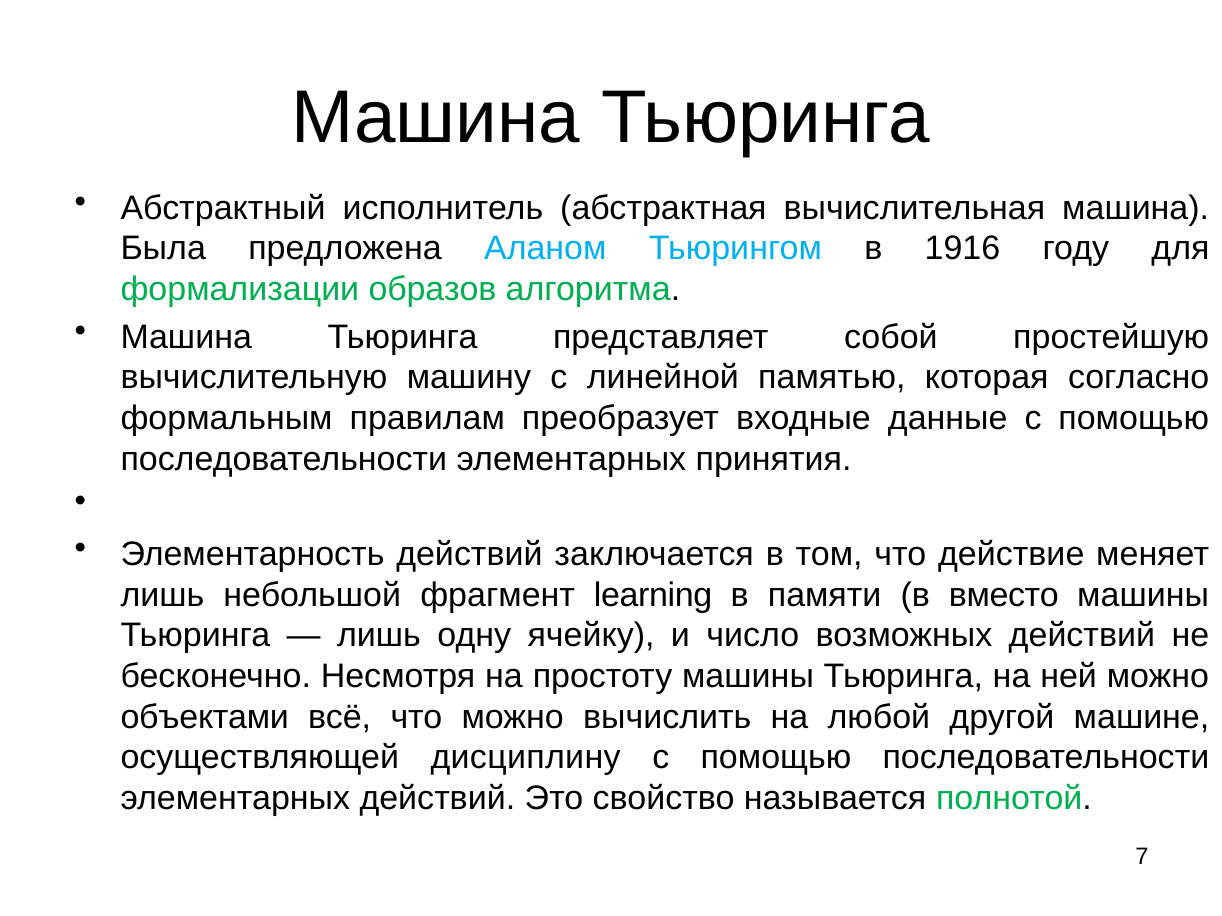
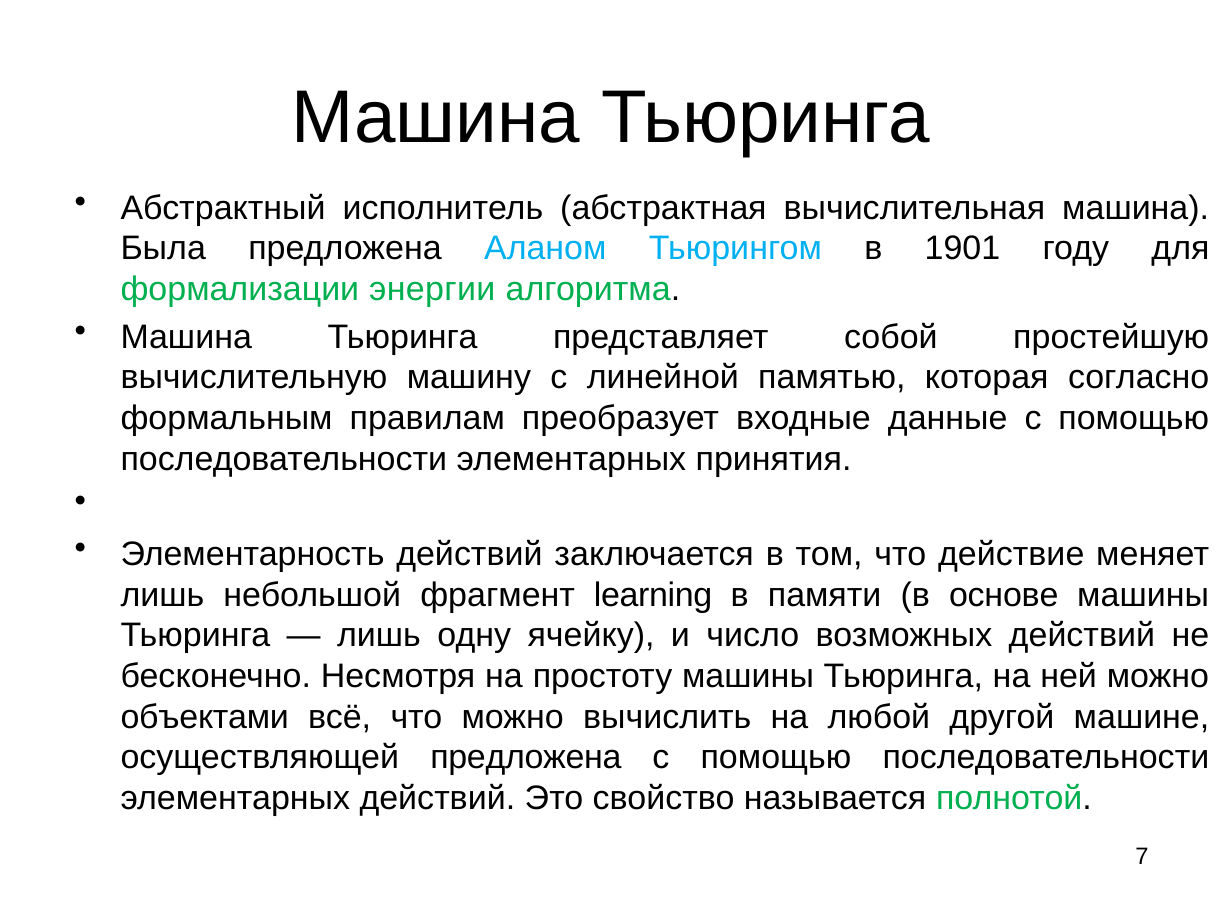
1916: 1916 -> 1901
образов: образов -> энергии
вместо: вместо -> основе
осуществляющей дисциплину: дисциплину -> предложена
